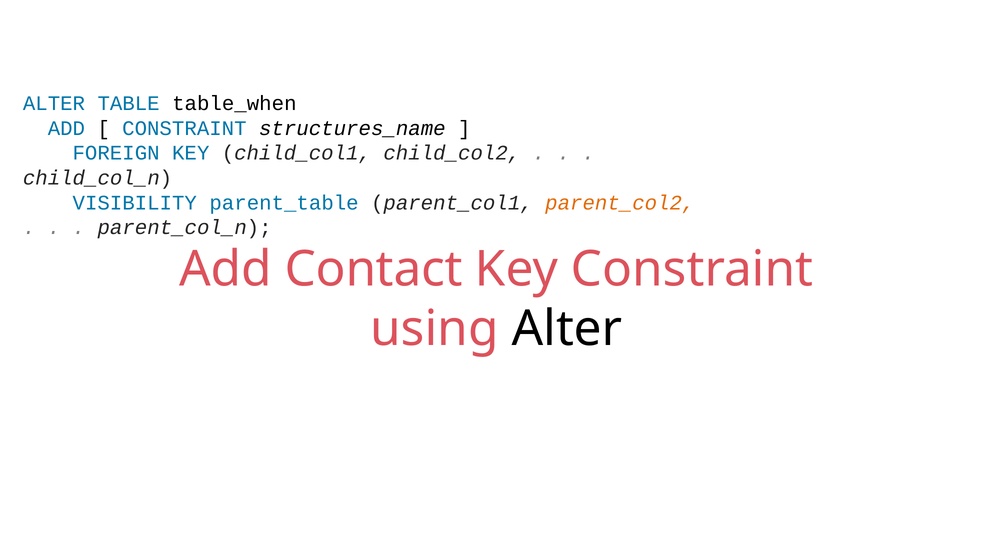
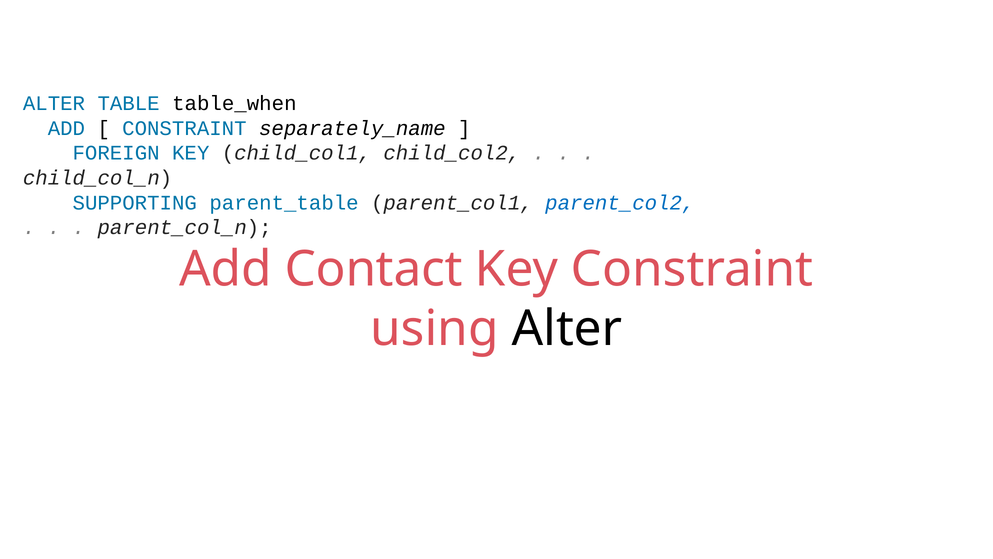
structures_name: structures_name -> separately_name
VISIBILITY: VISIBILITY -> SUPPORTING
parent_col2 colour: orange -> blue
